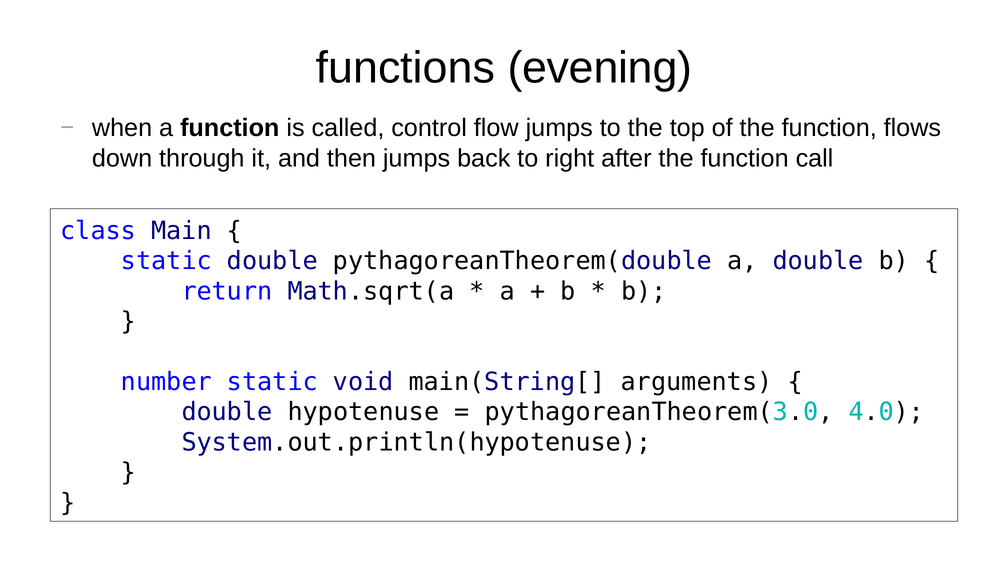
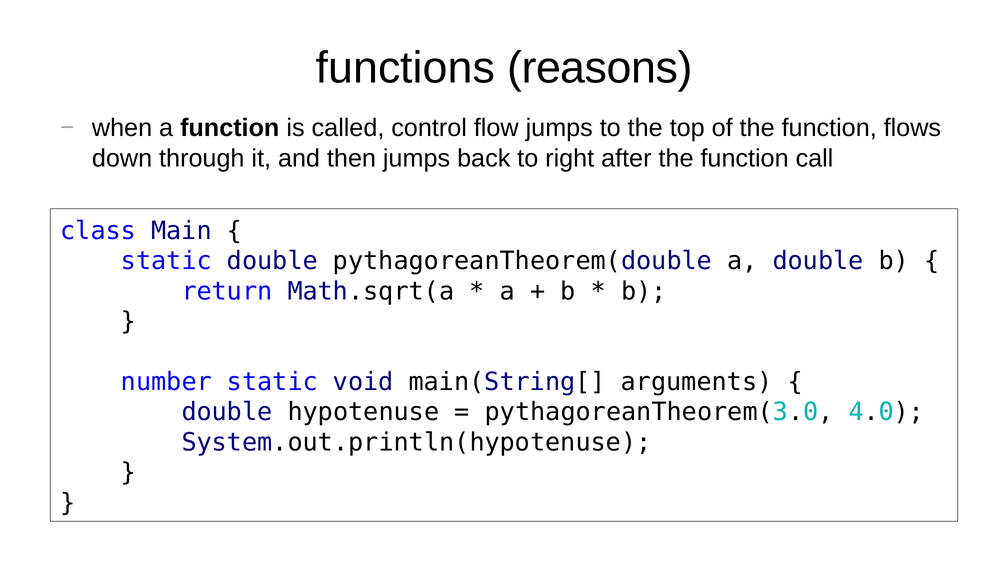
evening: evening -> reasons
